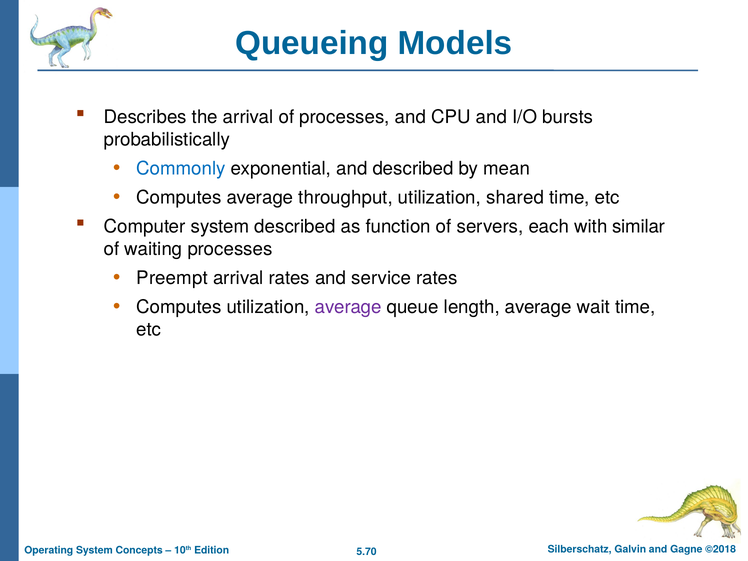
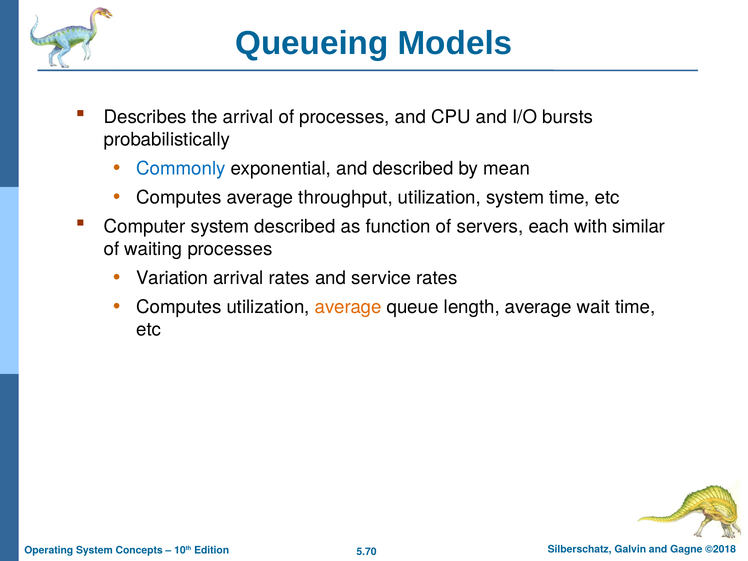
utilization shared: shared -> system
Preempt: Preempt -> Variation
average at (348, 307) colour: purple -> orange
